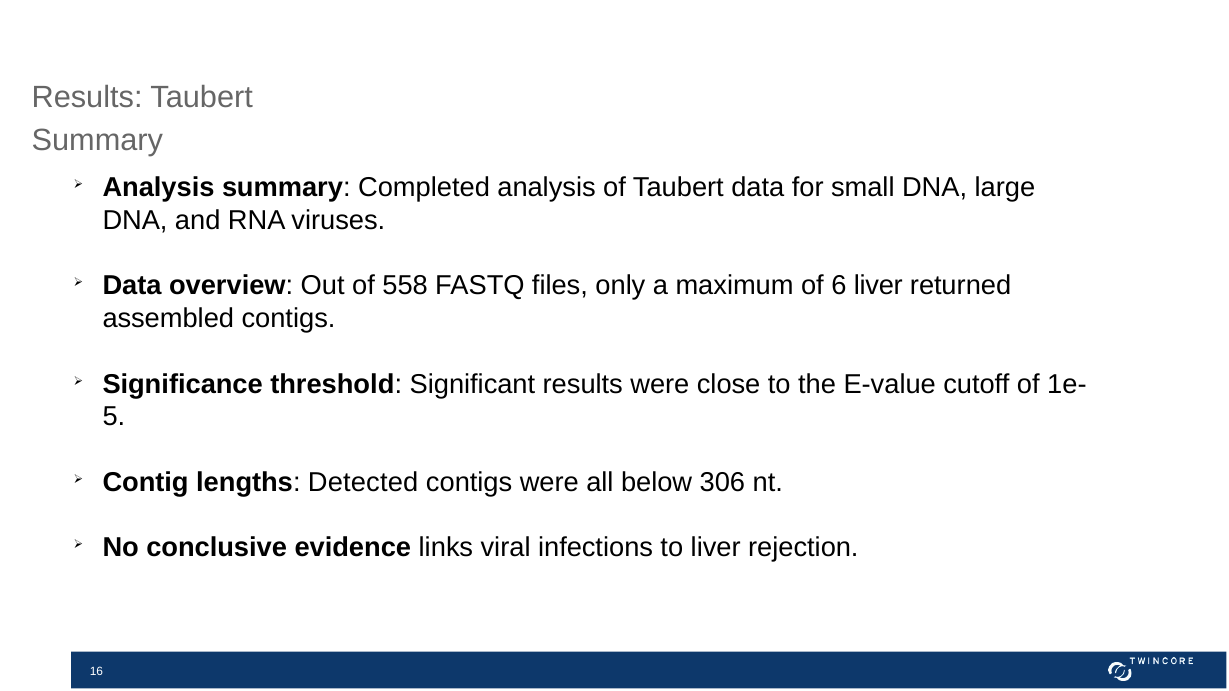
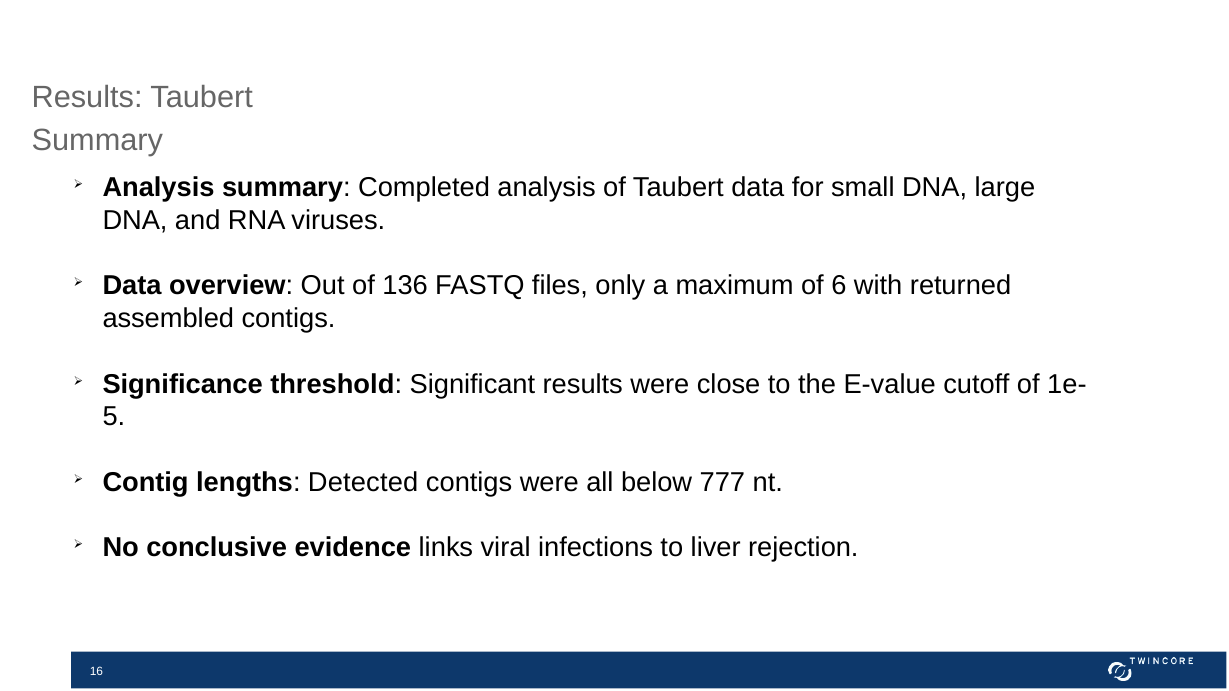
558: 558 -> 136
6 liver: liver -> with
306: 306 -> 777
